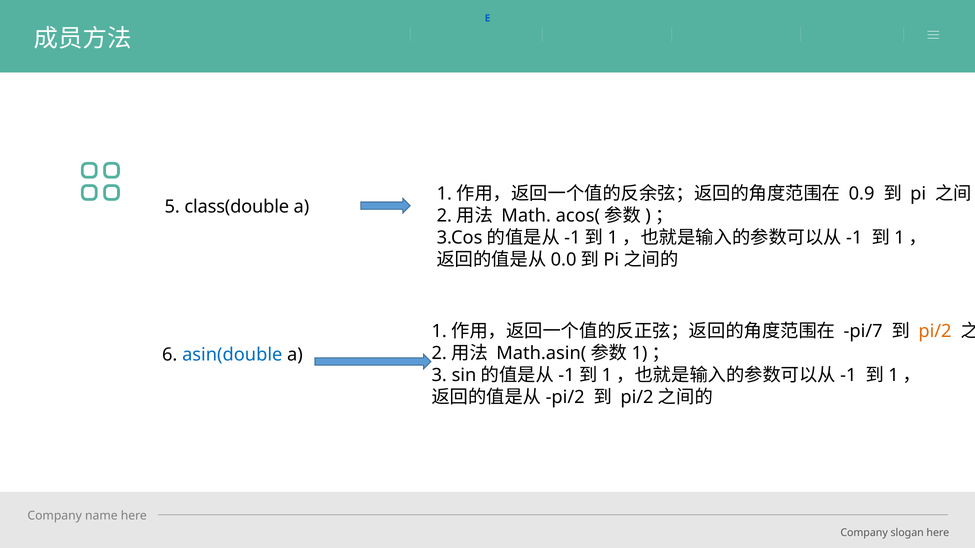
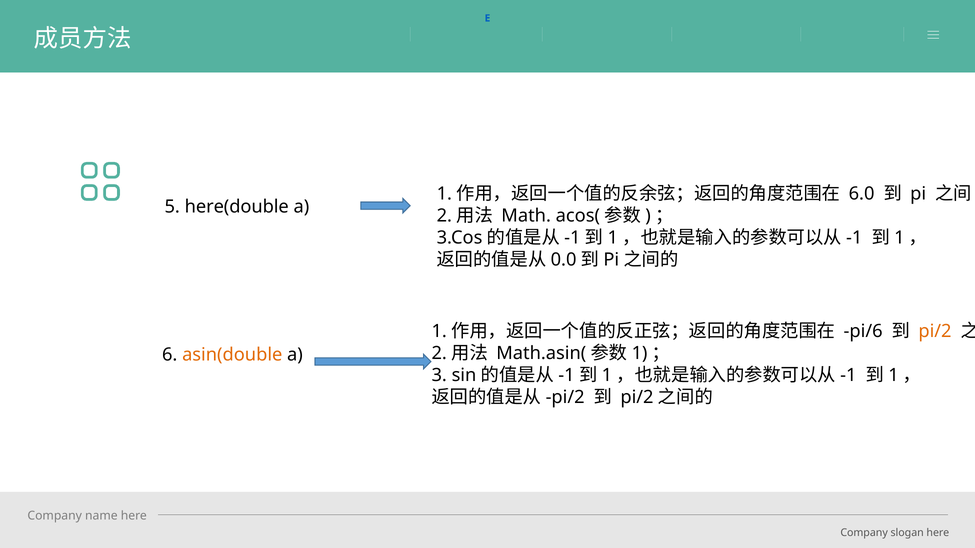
0.9: 0.9 -> 6.0
class(double: class(double -> here(double
pi/7: pi/7 -> pi/6
asin(double colour: blue -> orange
